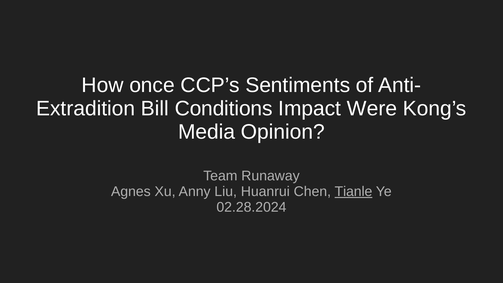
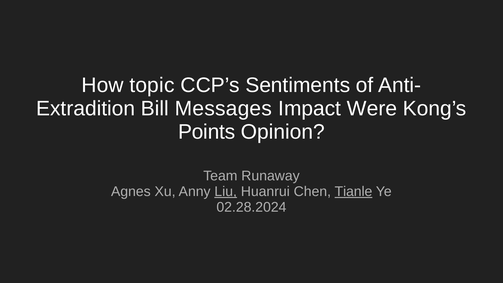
once: once -> topic
Conditions: Conditions -> Messages
Media: Media -> Points
Liu underline: none -> present
